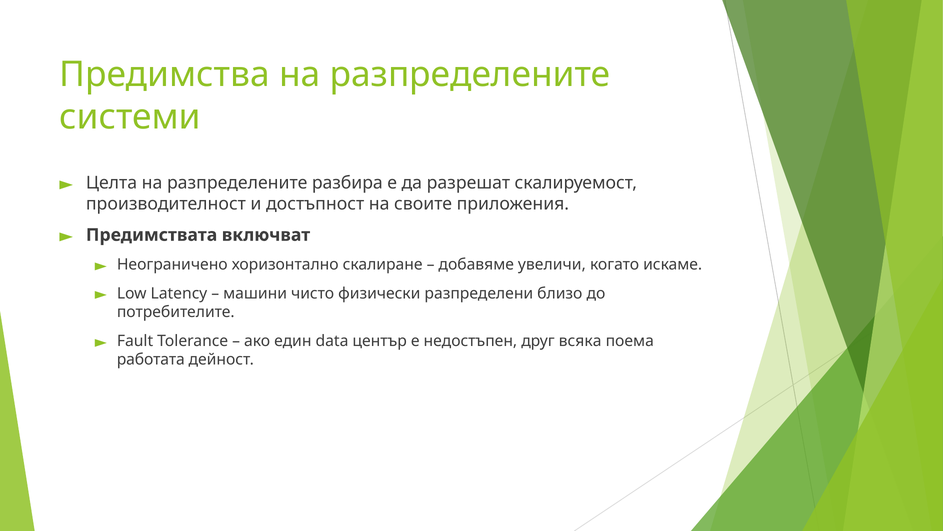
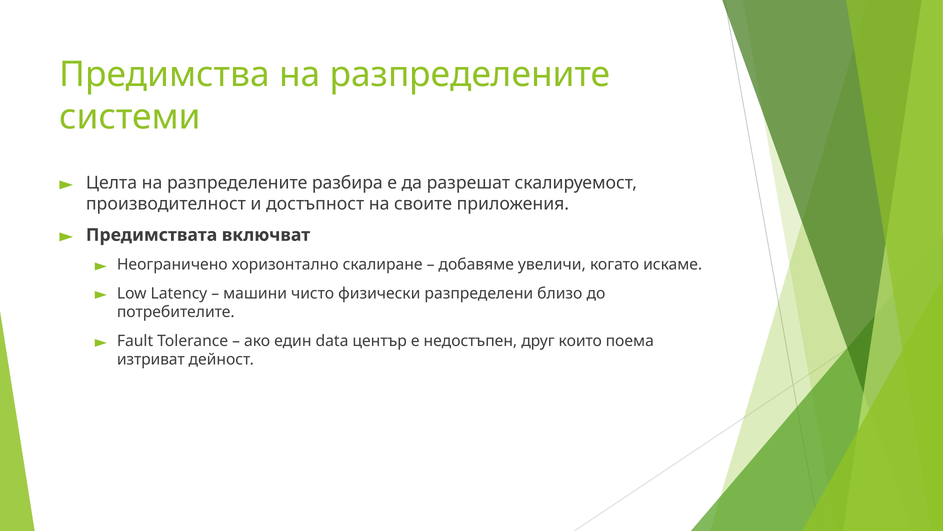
всяка: всяка -> които
работата: работата -> изтриват
